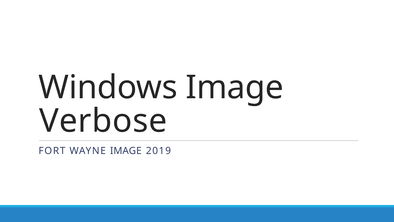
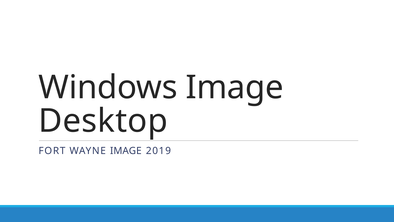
Verbose: Verbose -> Desktop
